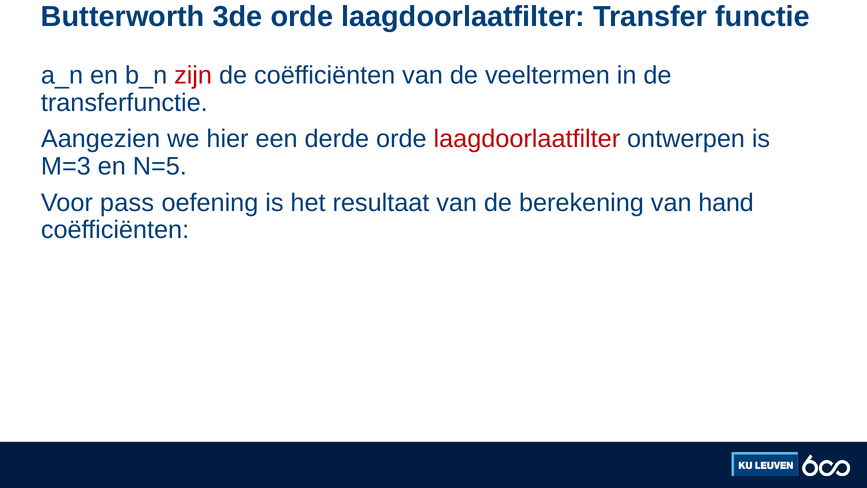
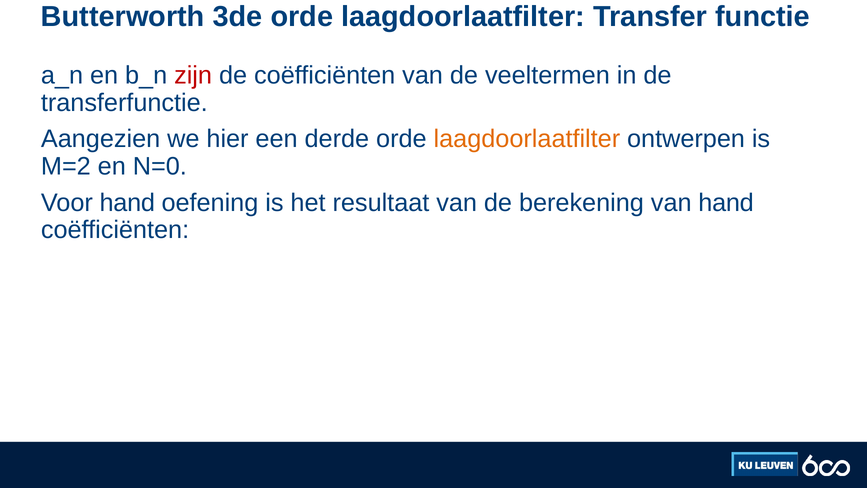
laagdoorlaatfilter at (527, 139) colour: red -> orange
M=3: M=3 -> M=2
N=5: N=5 -> N=0
Voor pass: pass -> hand
